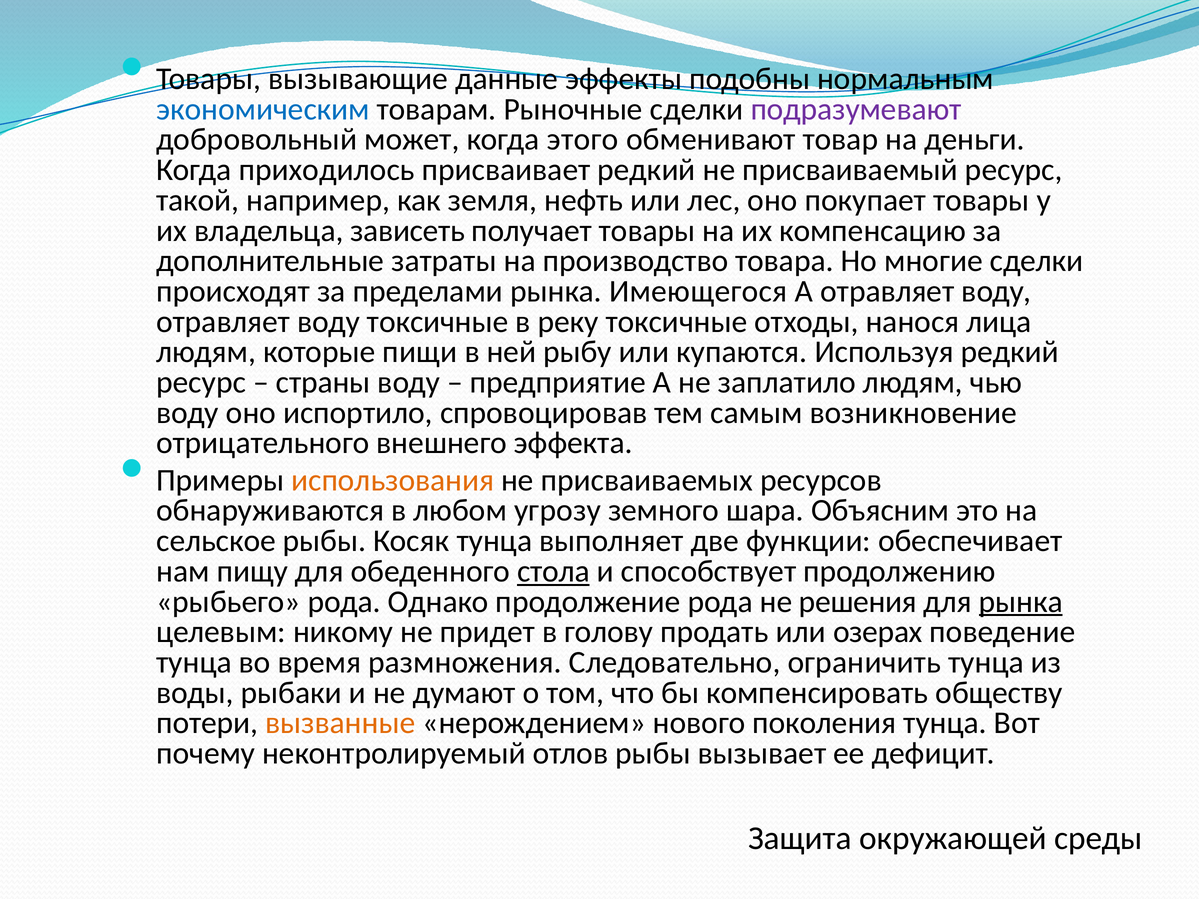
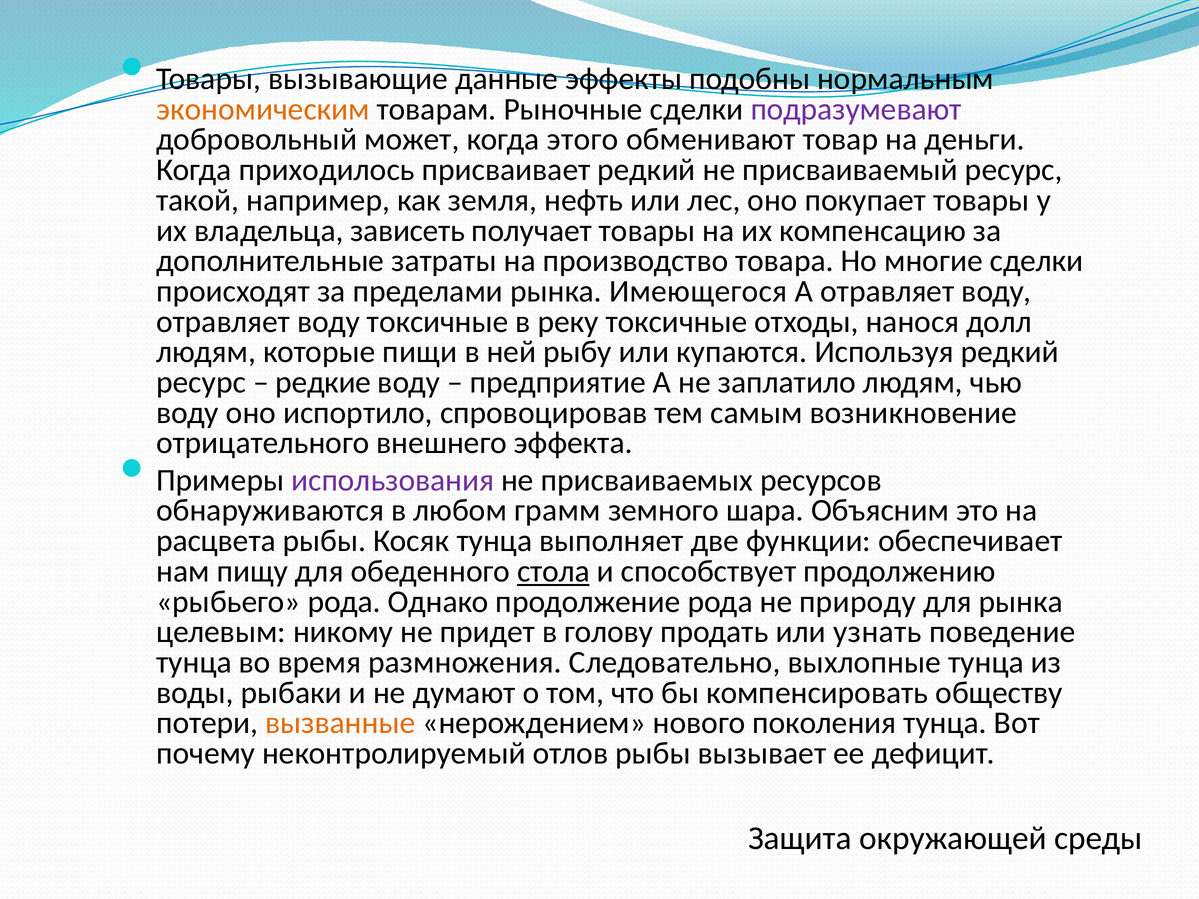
экономическим colour: blue -> orange
лица: лица -> долл
страны: страны -> редкие
использования colour: orange -> purple
угрозу: угрозу -> грамм
сельское: сельское -> расцвета
решения: решения -> природу
рынка at (1021, 602) underline: present -> none
озерах: озерах -> узнать
ограничить: ограничить -> выхлопные
